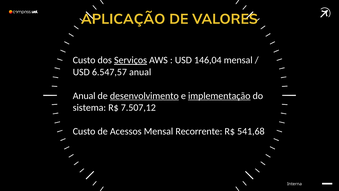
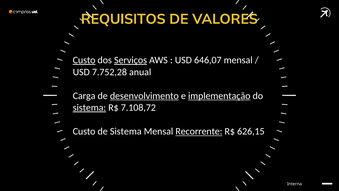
APLICAÇÃO: APLICAÇÃO -> REQUISITOS
Custo at (84, 60) underline: none -> present
146,04: 146,04 -> 646,07
6.547,57: 6.547,57 -> 7.752,28
Anual at (84, 96): Anual -> Carga
sistema at (89, 107) underline: none -> present
7.507,12: 7.507,12 -> 7.108,72
de Acessos: Acessos -> Sistema
Recorrente underline: none -> present
541,68: 541,68 -> 626,15
